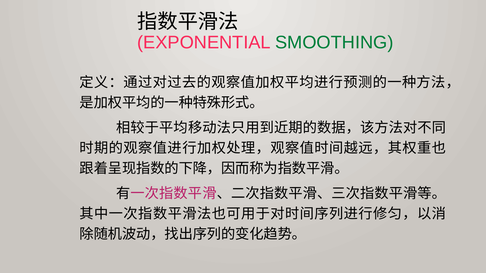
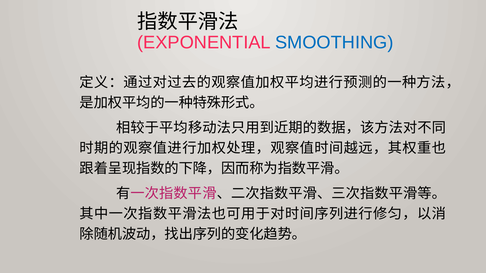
SMOOTHING colour: green -> blue
